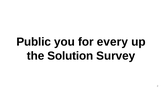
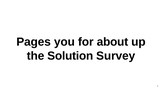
Public: Public -> Pages
every: every -> about
